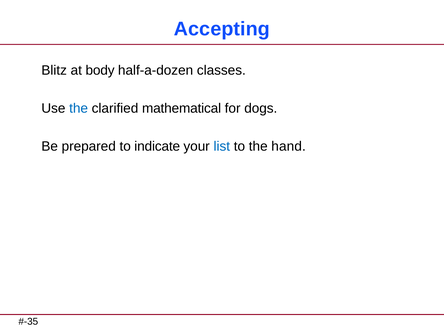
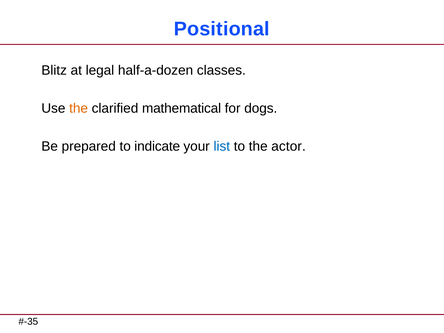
Accepting: Accepting -> Positional
body: body -> legal
the at (79, 108) colour: blue -> orange
hand: hand -> actor
